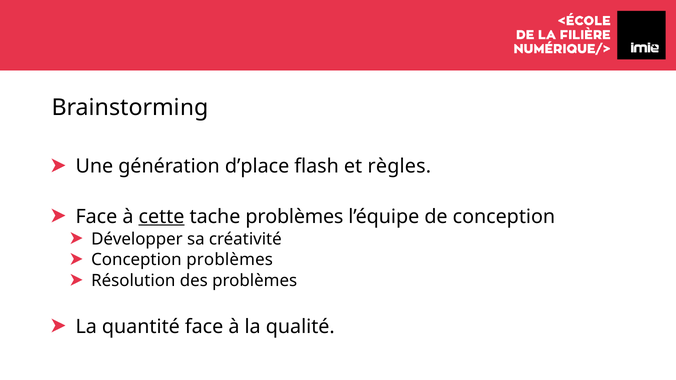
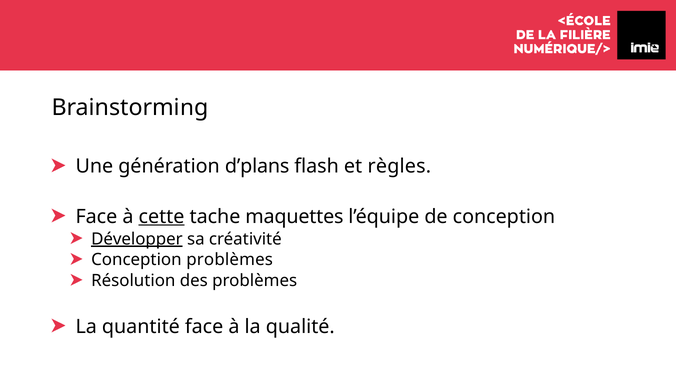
d’place: d’place -> d’plans
tache problèmes: problèmes -> maquettes
Développer underline: none -> present
